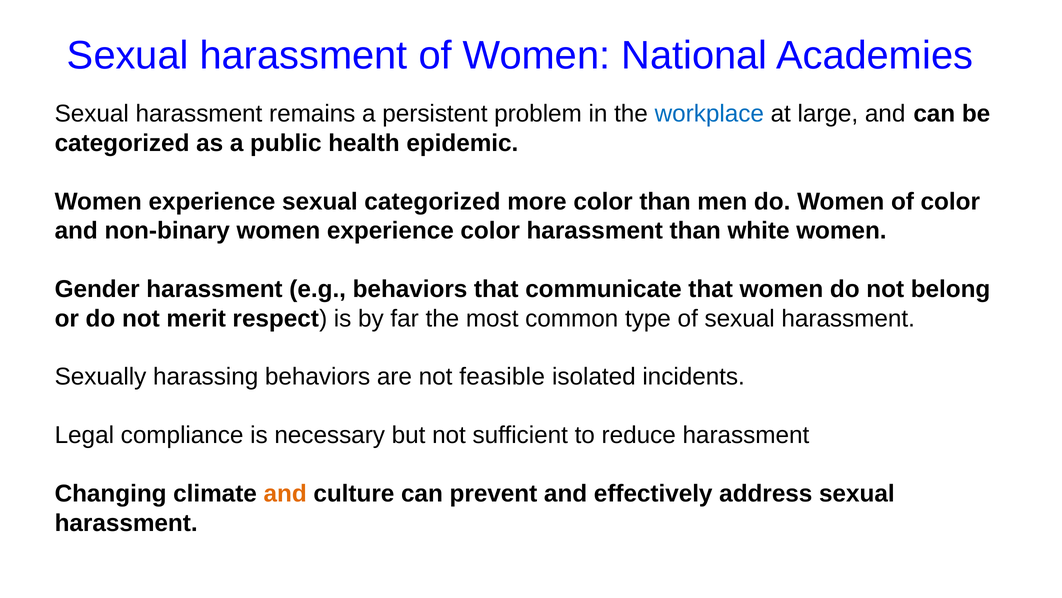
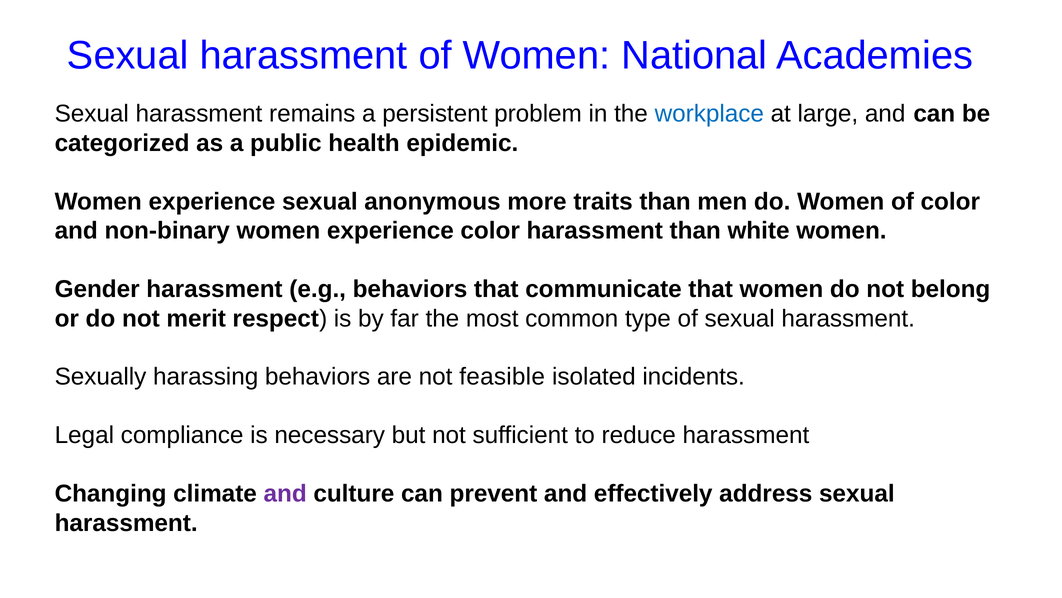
sexual categorized: categorized -> anonymous
more color: color -> traits
and at (285, 493) colour: orange -> purple
